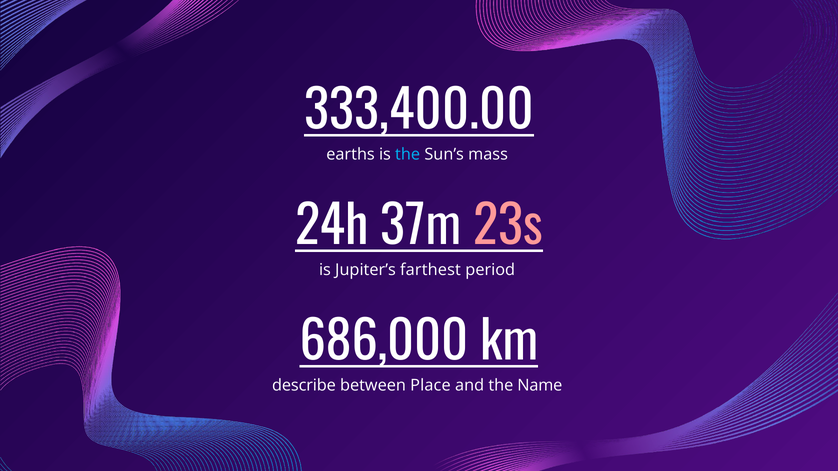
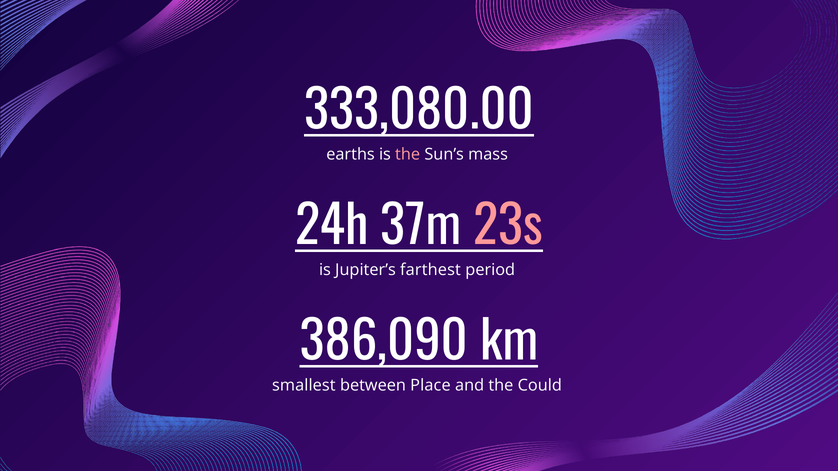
333,400.00: 333,400.00 -> 333,080.00
the at (408, 155) colour: light blue -> pink
686,000: 686,000 -> 386,090
describe: describe -> smallest
Name: Name -> Could
